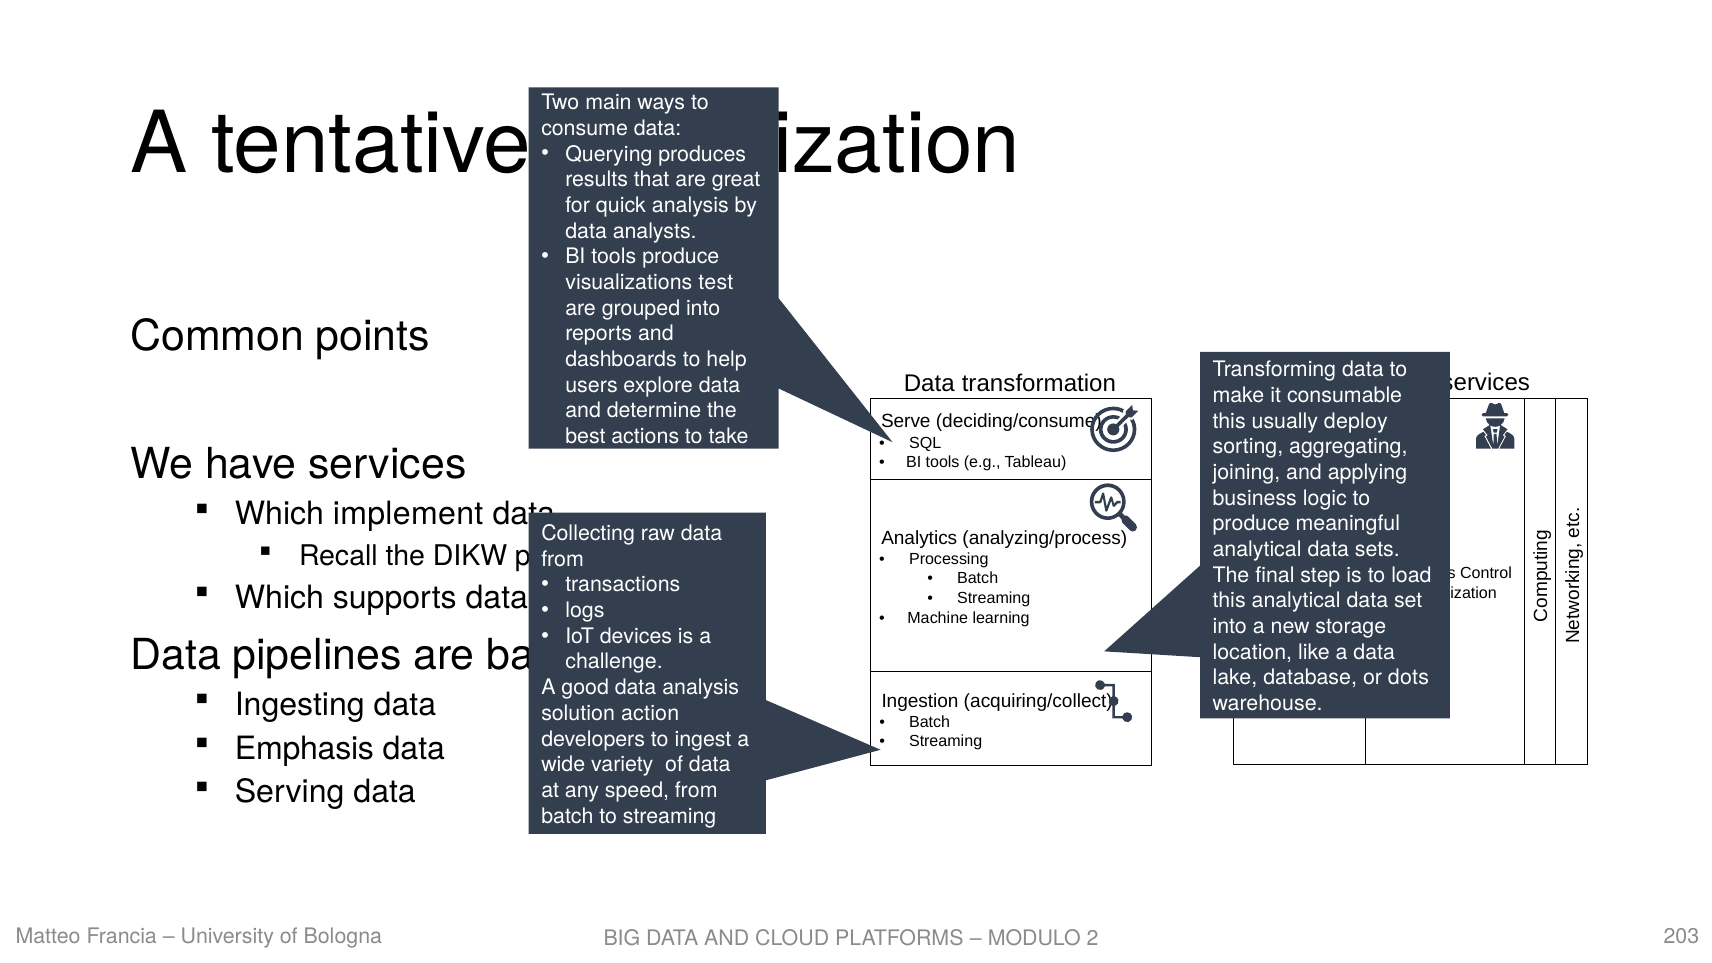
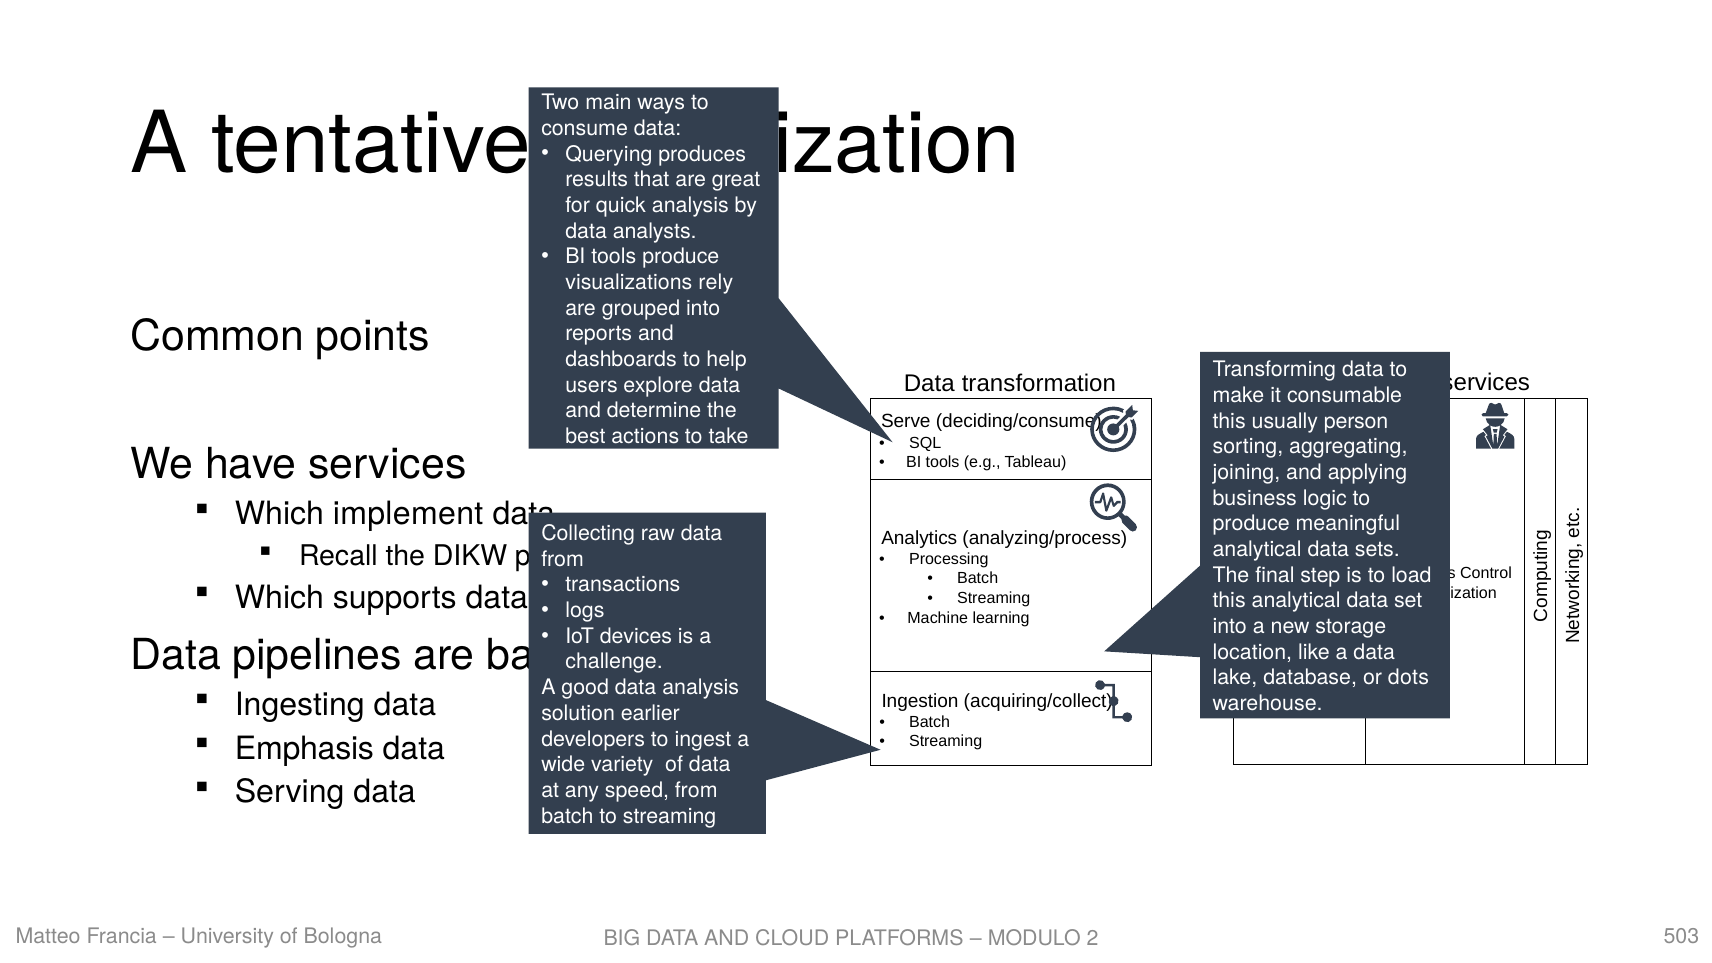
test: test -> rely
deploy: deploy -> person
action: action -> earlier
203: 203 -> 503
